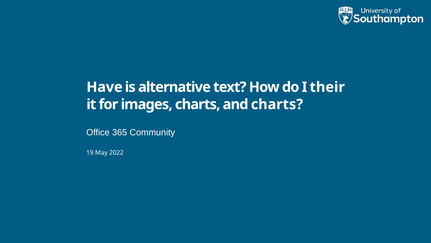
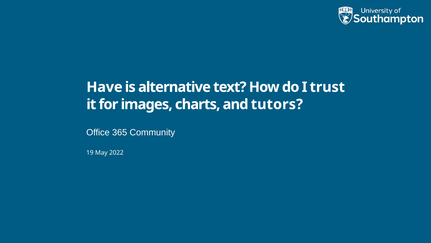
their: their -> trust
and charts: charts -> tutors
